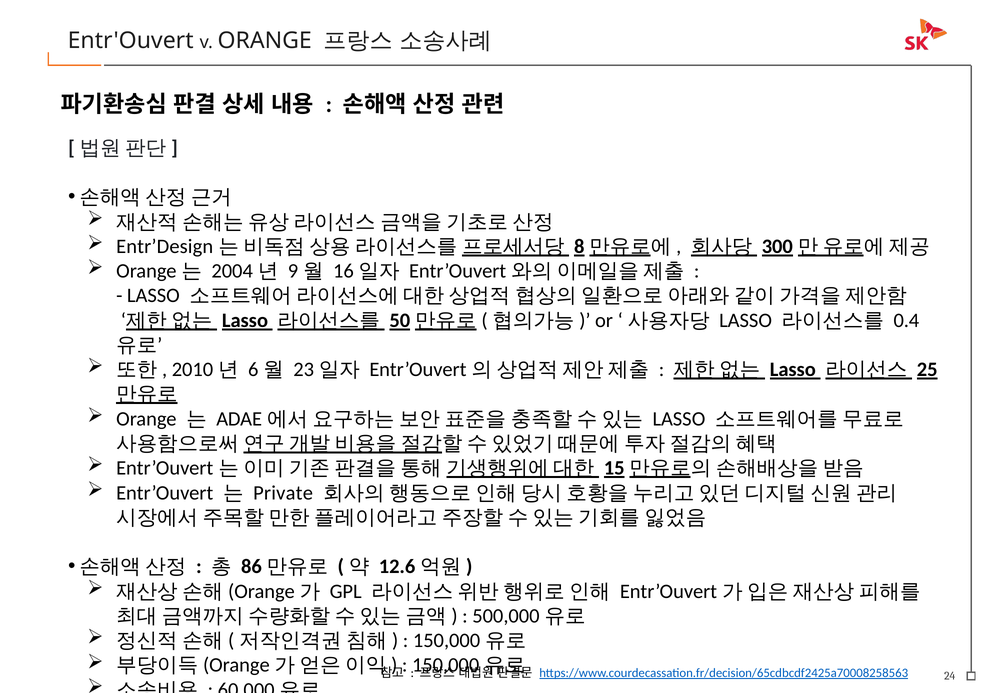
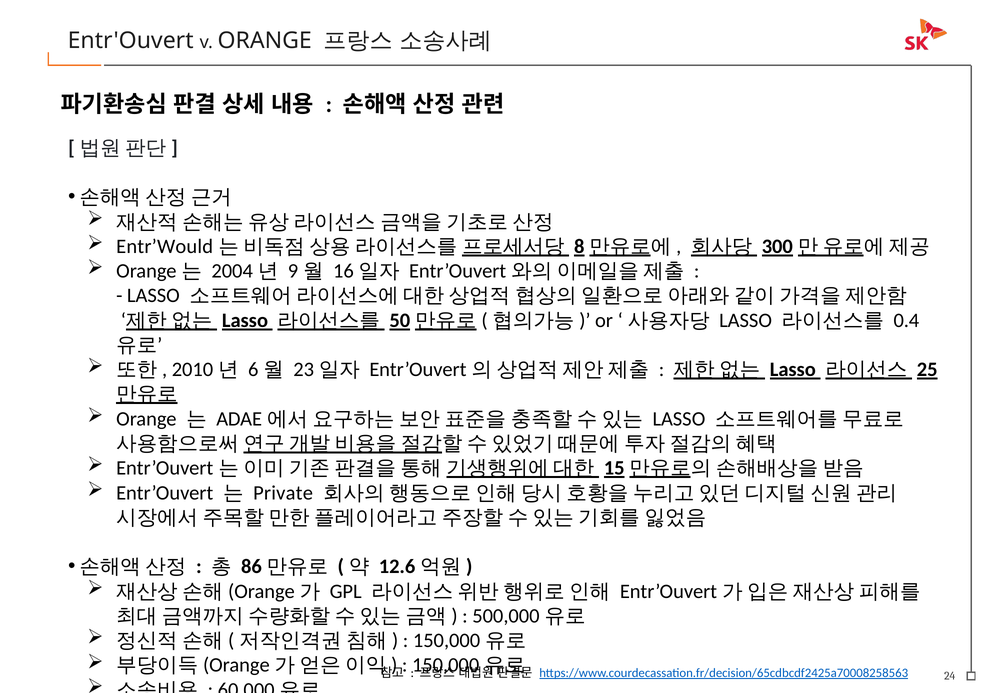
Entr’Design: Entr’Design -> Entr’Would
